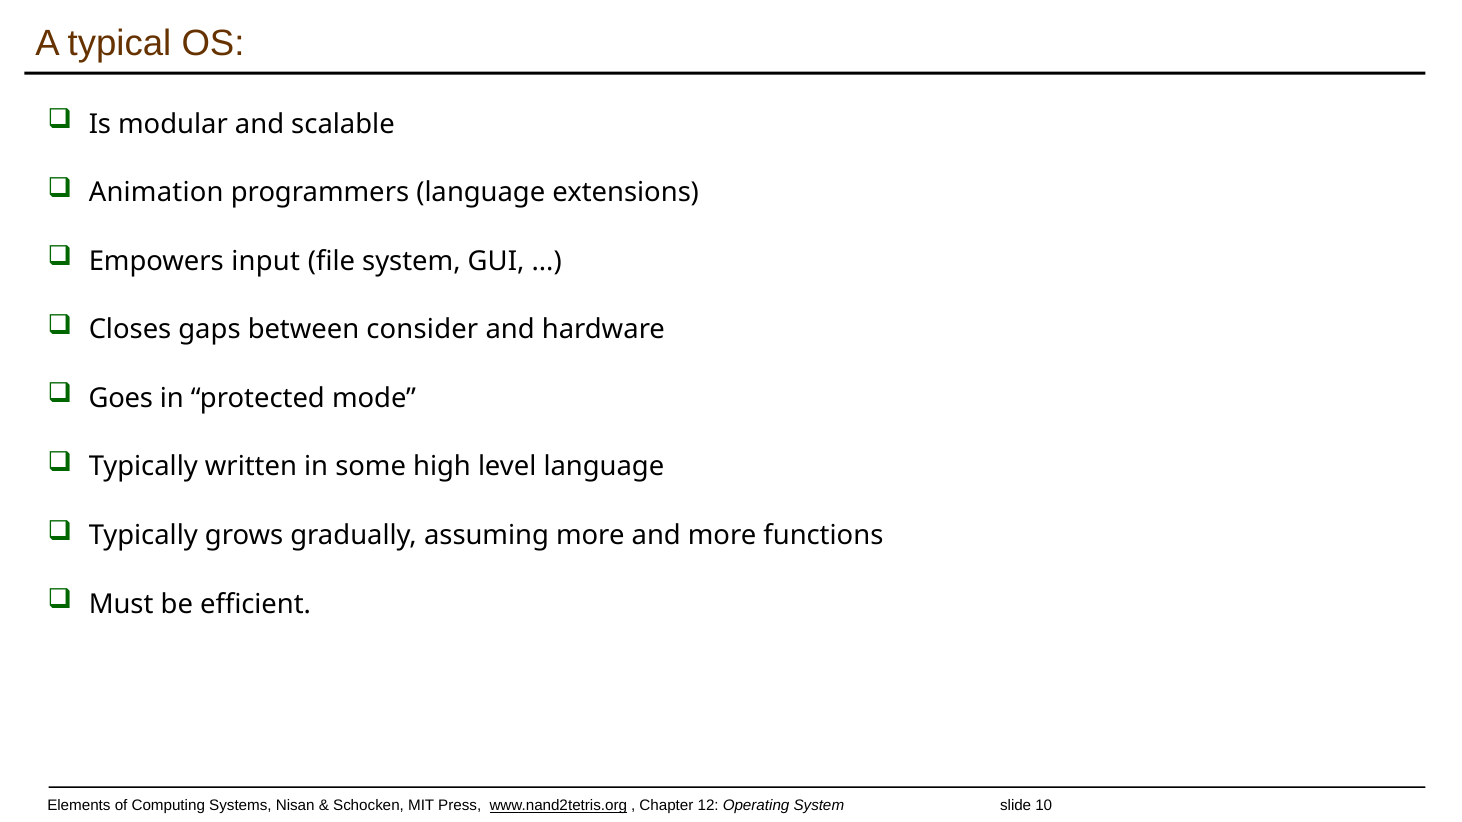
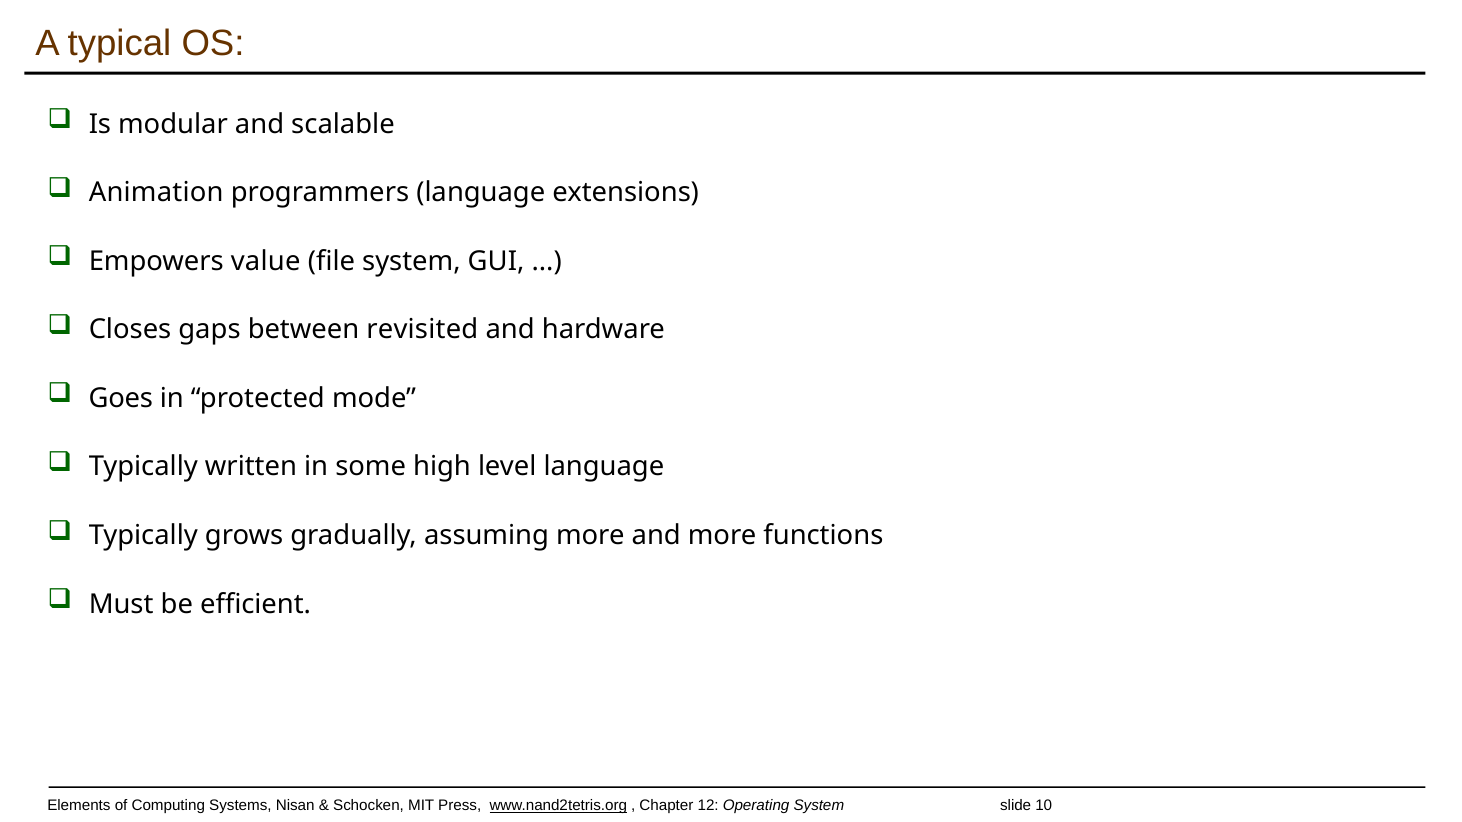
input: input -> value
consider: consider -> revisited
